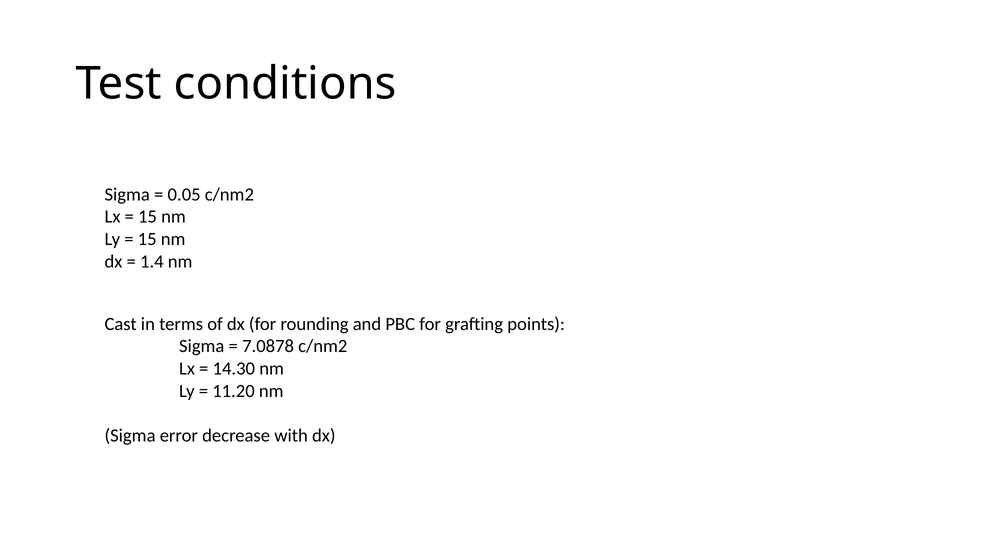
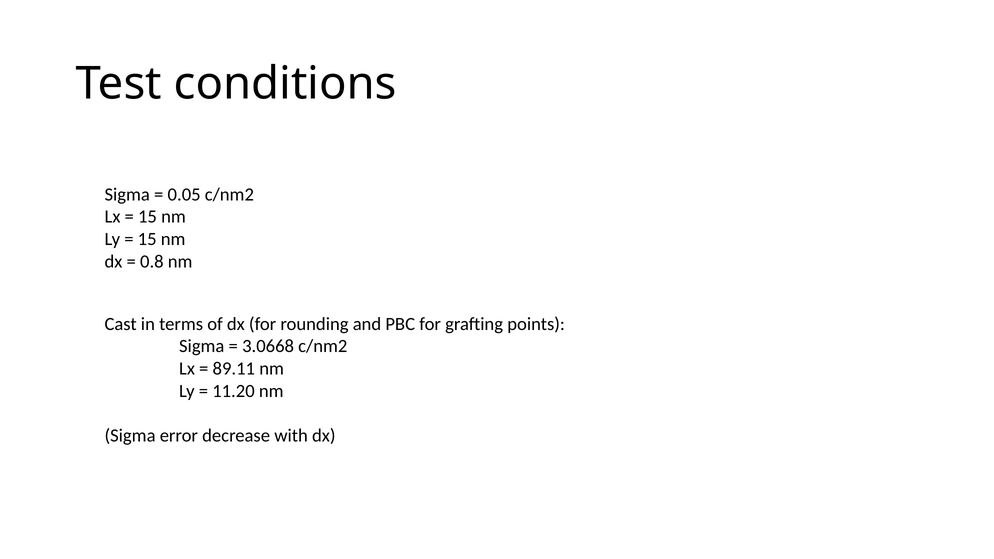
1.4: 1.4 -> 0.8
7.0878: 7.0878 -> 3.0668
14.30: 14.30 -> 89.11
